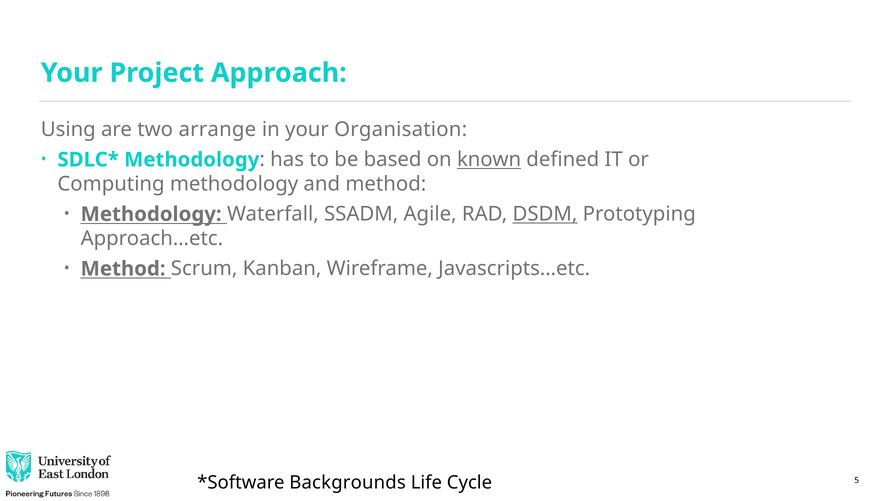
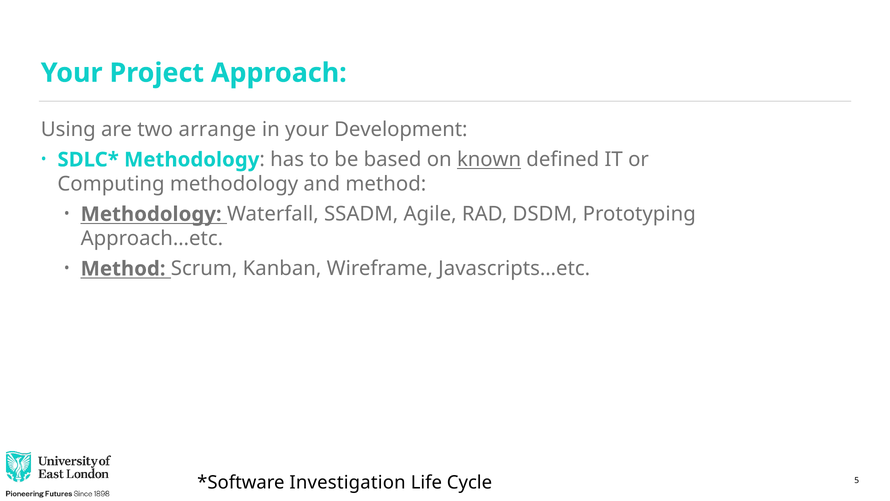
Organisation: Organisation -> Development
DSDM underline: present -> none
Backgrounds: Backgrounds -> Investigation
